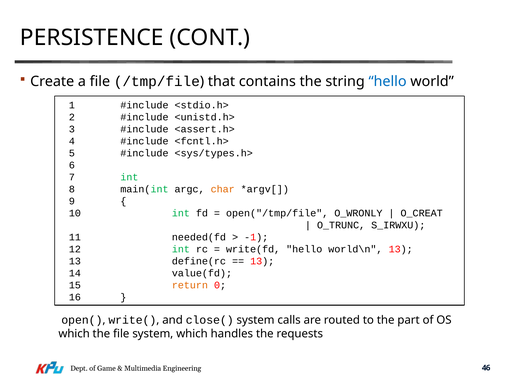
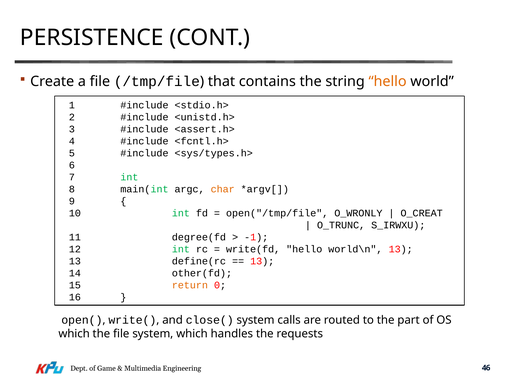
hello at (388, 81) colour: blue -> orange
needed(fd: needed(fd -> degree(fd
value(fd: value(fd -> other(fd
